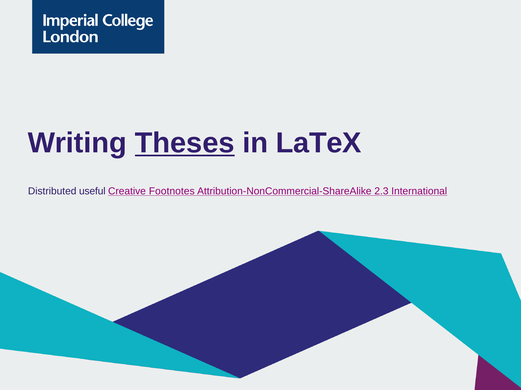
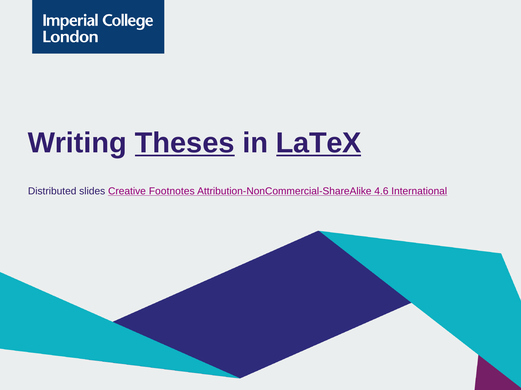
LaTeX underline: none -> present
useful: useful -> slides
2.3: 2.3 -> 4.6
